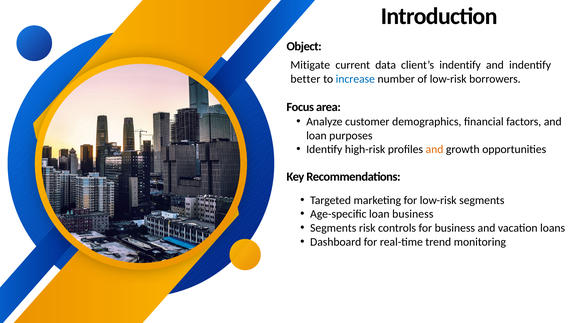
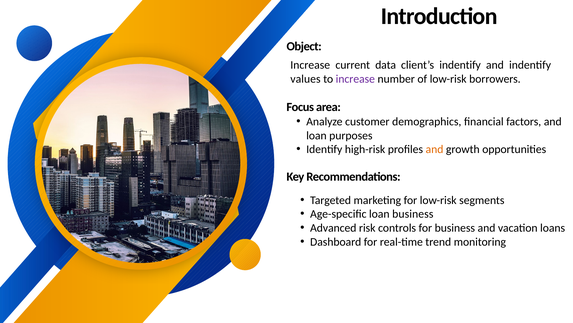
Mitigate at (310, 65): Mitigate -> Increase
better: better -> values
increase at (355, 79) colour: blue -> purple
Segments at (333, 227): Segments -> Advanced
